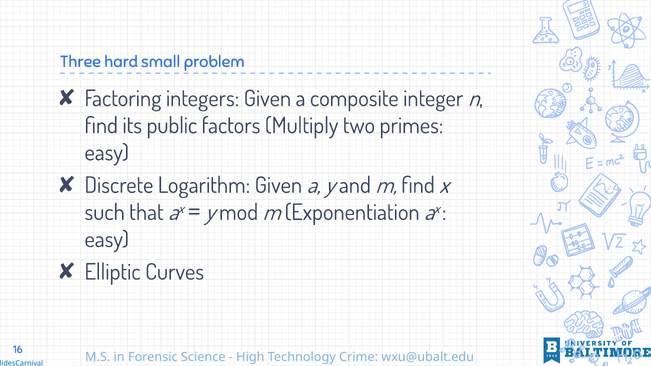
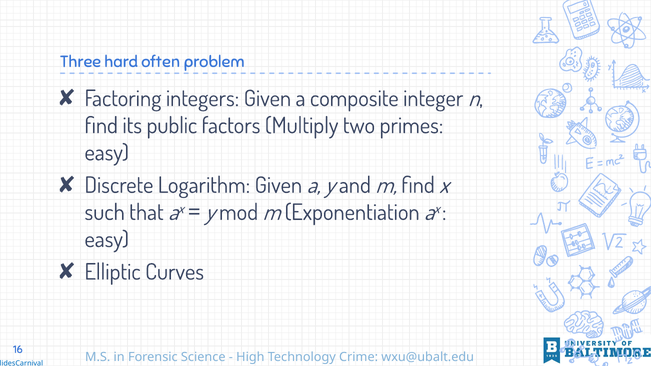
small: small -> often
